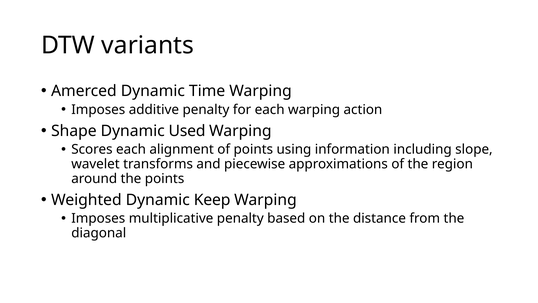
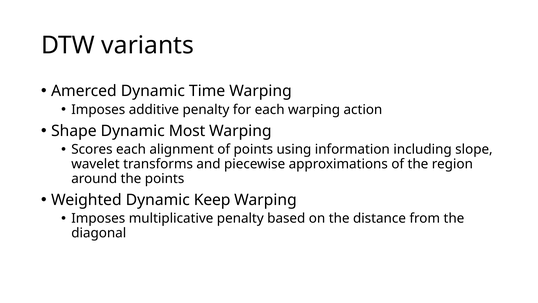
Used: Used -> Most
